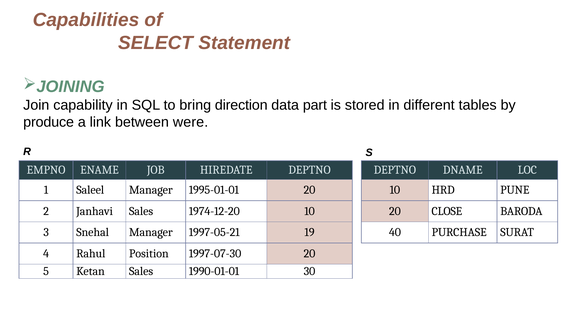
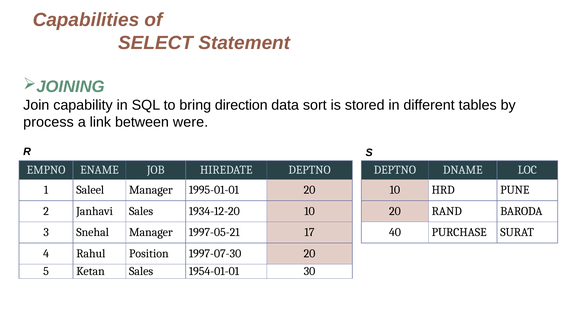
part: part -> sort
produce: produce -> process
1974-12-20: 1974-12-20 -> 1934-12-20
CLOSE: CLOSE -> RAND
19: 19 -> 17
1990-01-01: 1990-01-01 -> 1954-01-01
